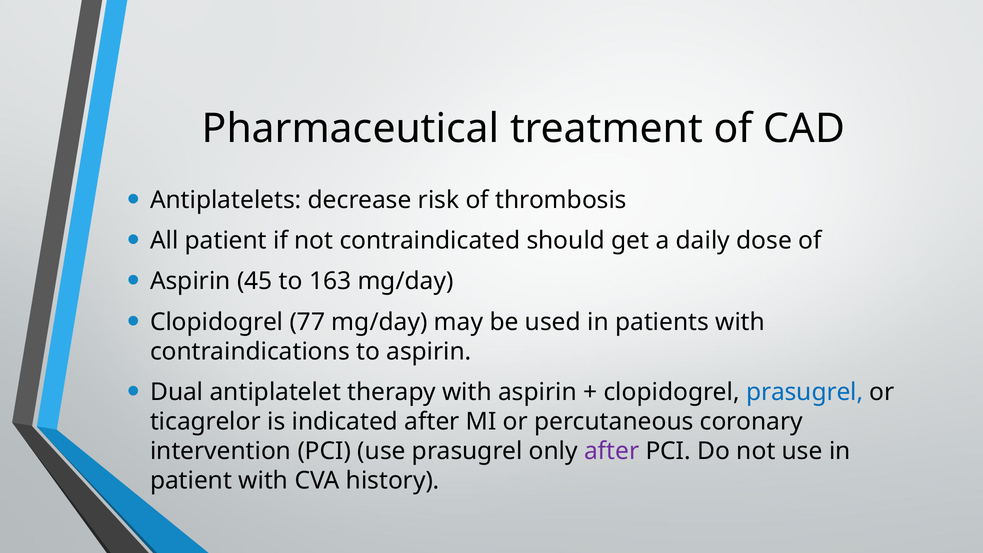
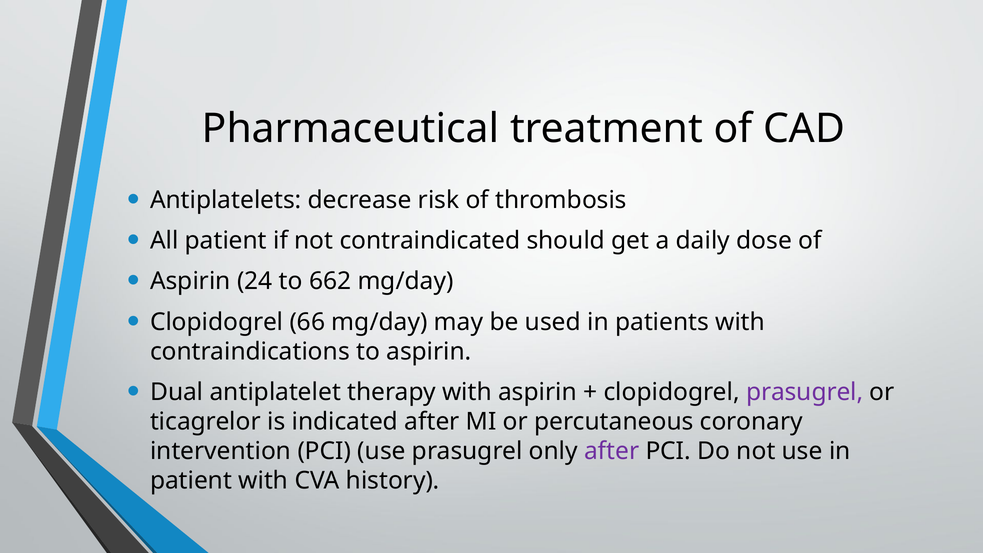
45: 45 -> 24
163: 163 -> 662
77: 77 -> 66
prasugrel at (805, 392) colour: blue -> purple
